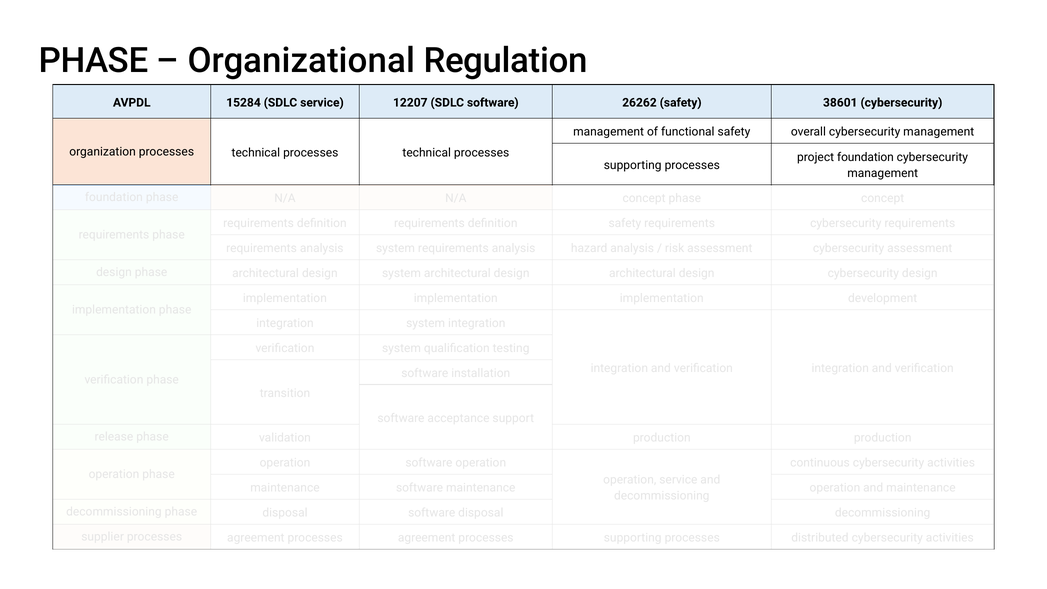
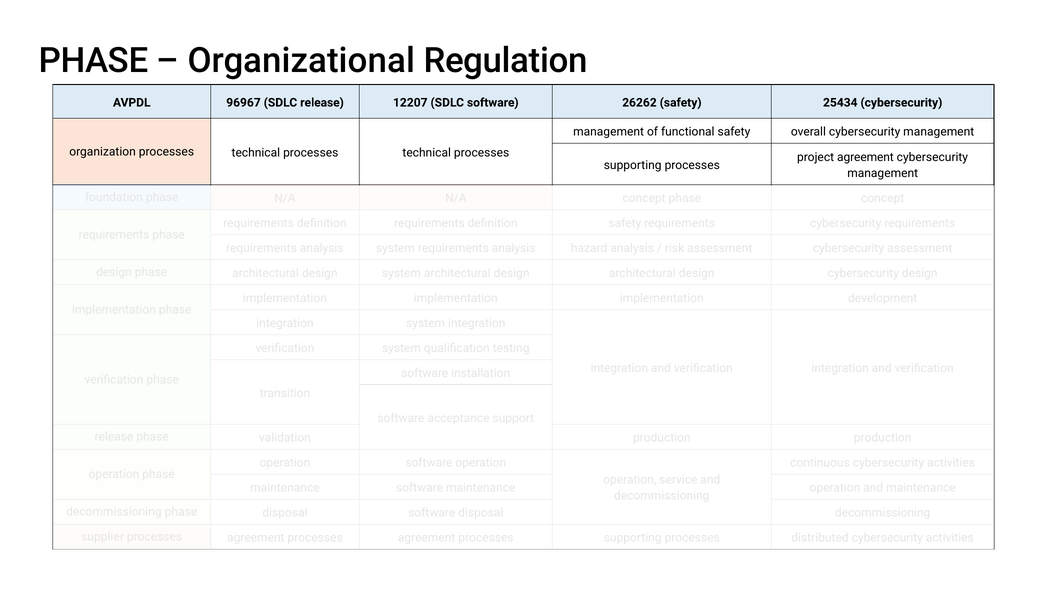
15284: 15284 -> 96967
SDLC service: service -> release
38601: 38601 -> 25434
project foundation: foundation -> agreement
